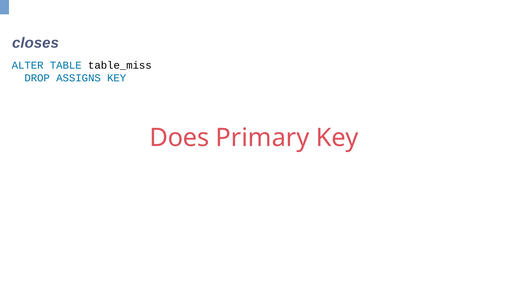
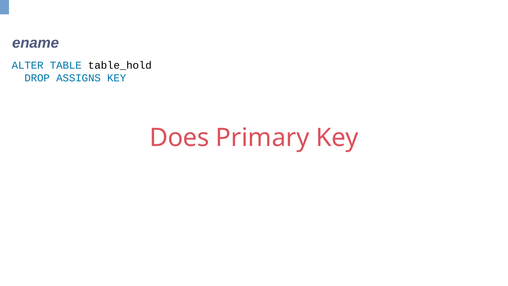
closes: closes -> ename
table_miss: table_miss -> table_hold
